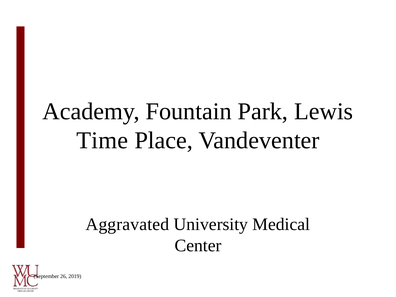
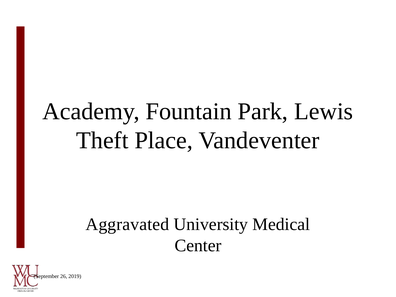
Time: Time -> Theft
